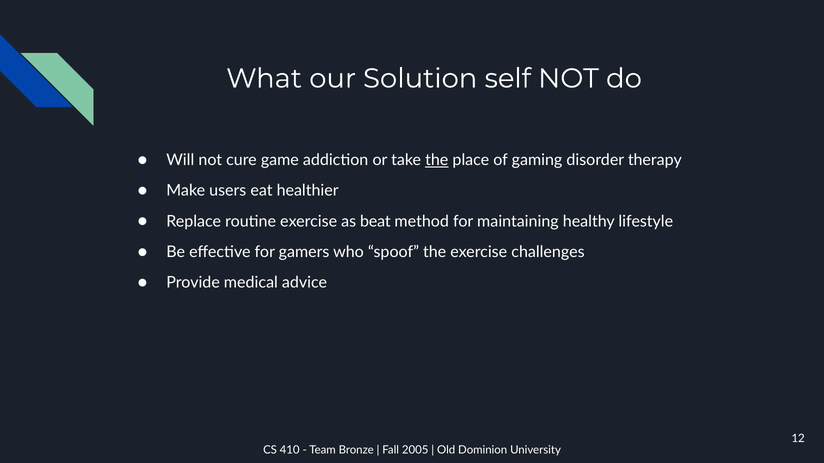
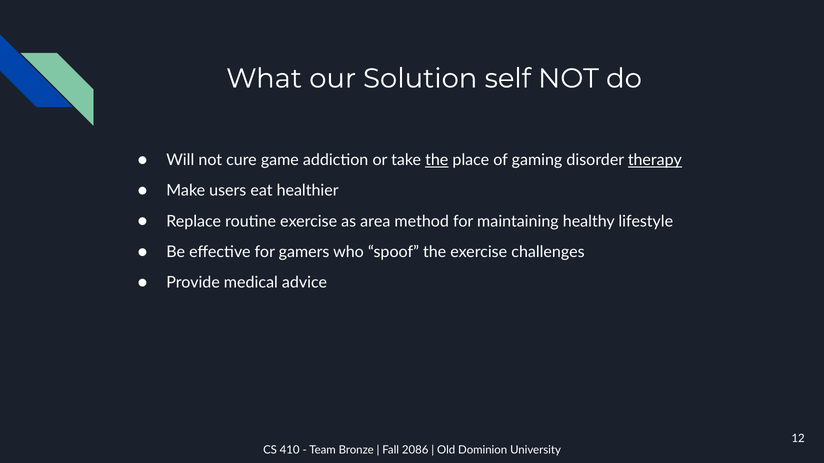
therapy underline: none -> present
beat: beat -> area
2005: 2005 -> 2086
